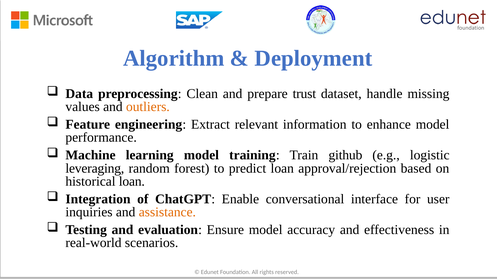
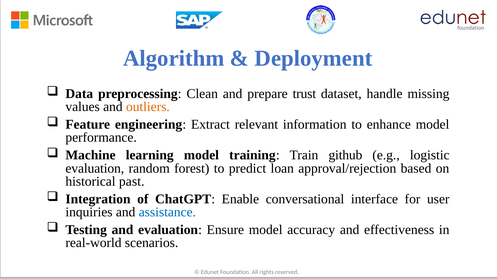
leveraging at (95, 169): leveraging -> evaluation
historical loan: loan -> past
assistance colour: orange -> blue
